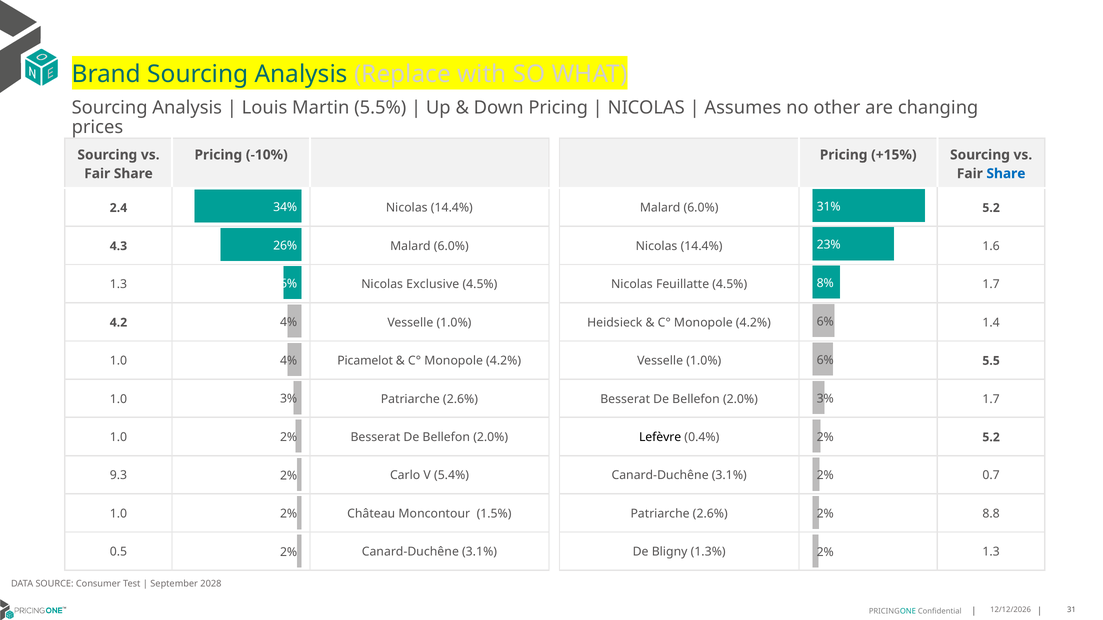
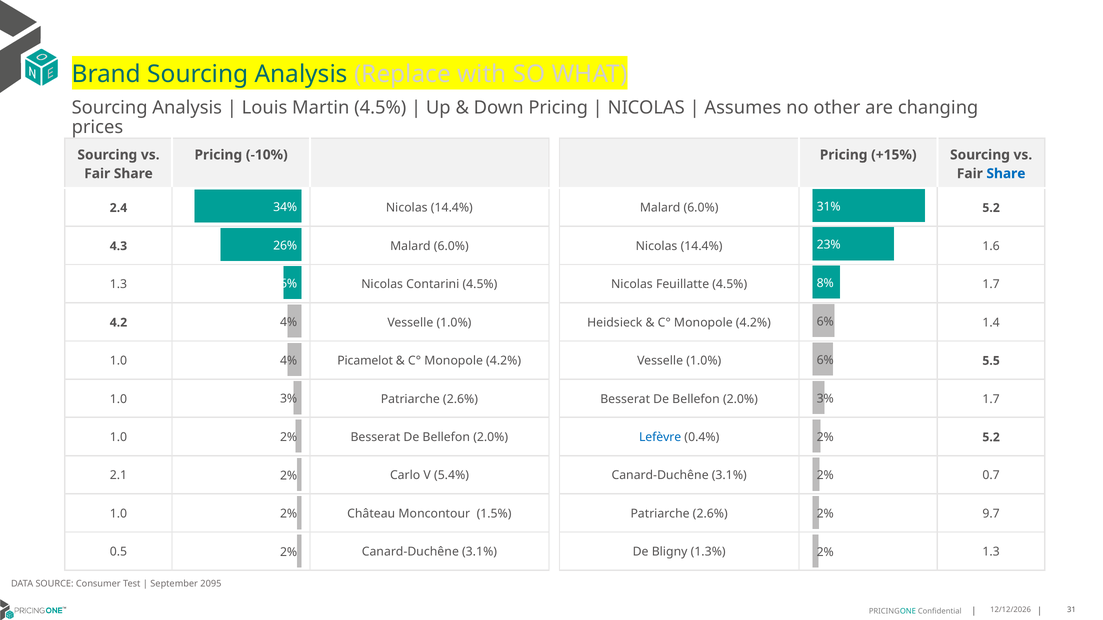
Martin 5.5%: 5.5% -> 4.5%
Exclusive: Exclusive -> Contarini
Lefèvre colour: black -> blue
9.3: 9.3 -> 2.1
8.8: 8.8 -> 9.7
2028: 2028 -> 2095
